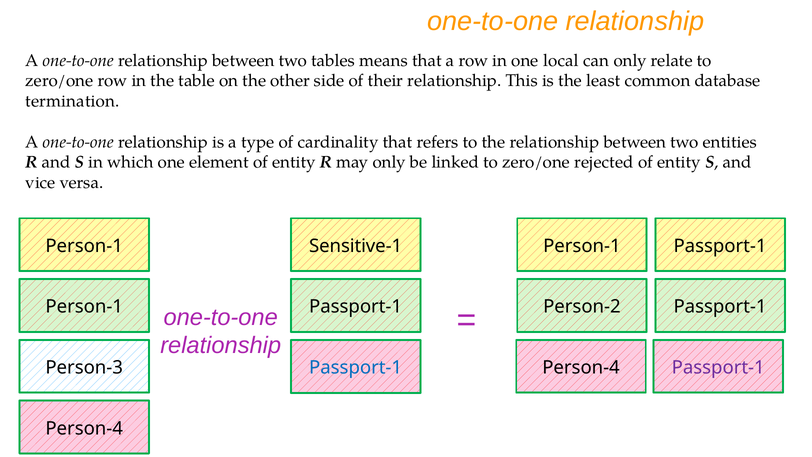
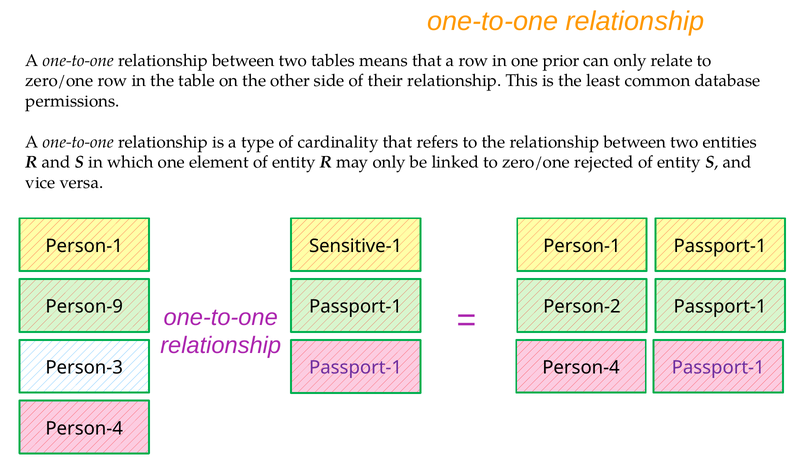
local: local -> prior
termination: termination -> permissions
Person-1 at (84, 307): Person-1 -> Person-9
Passport-1 at (356, 368) colour: blue -> purple
